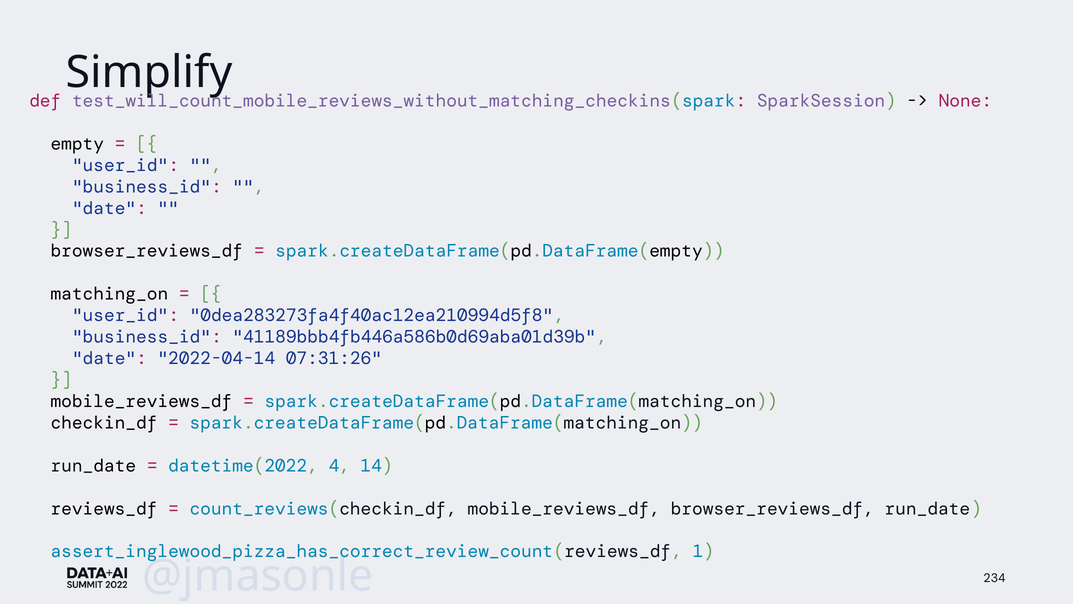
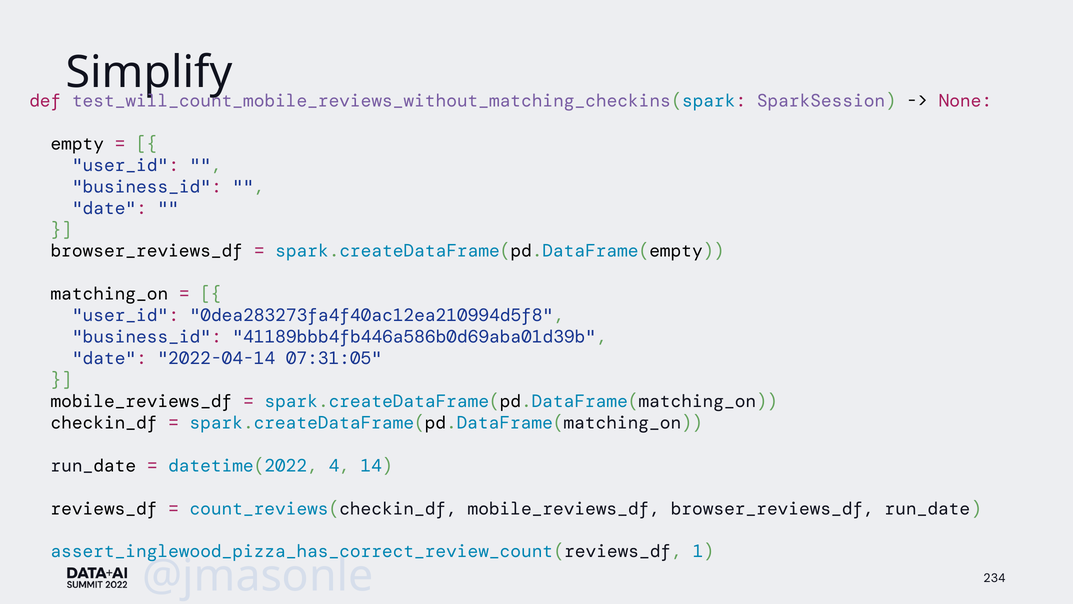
07:31:26: 07:31:26 -> 07:31:05
